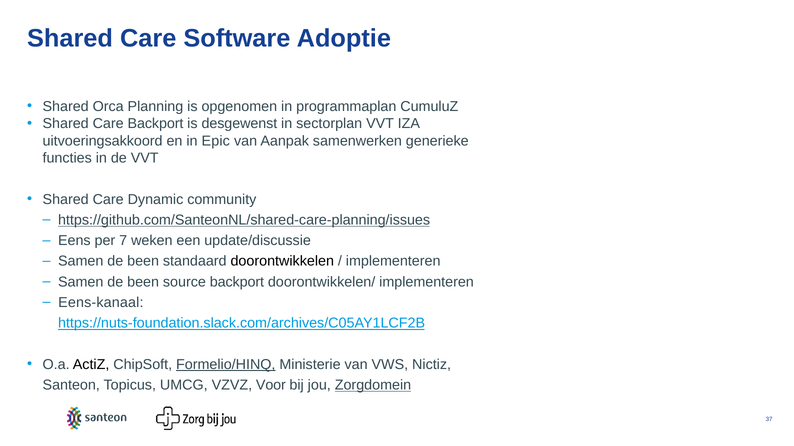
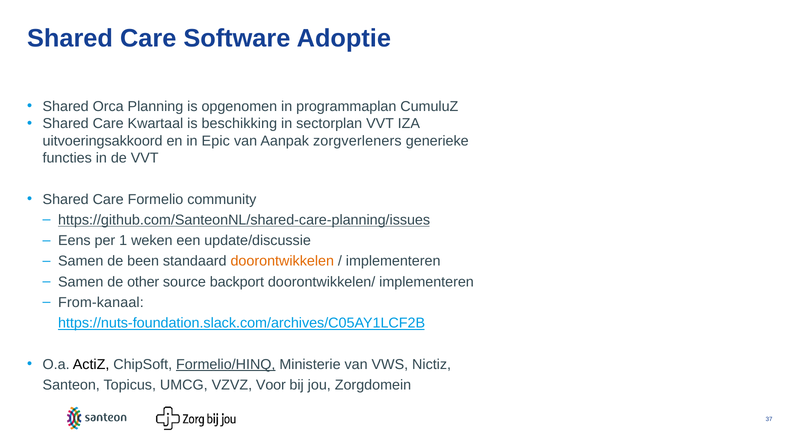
Care Backport: Backport -> Kwartaal
desgewenst: desgewenst -> beschikking
samenwerken: samenwerken -> zorgverleners
Dynamic: Dynamic -> Formelio
7: 7 -> 1
doorontwikkelen colour: black -> orange
been at (143, 282): been -> other
Eens-kanaal: Eens-kanaal -> From-kanaal
Zorgdomein underline: present -> none
